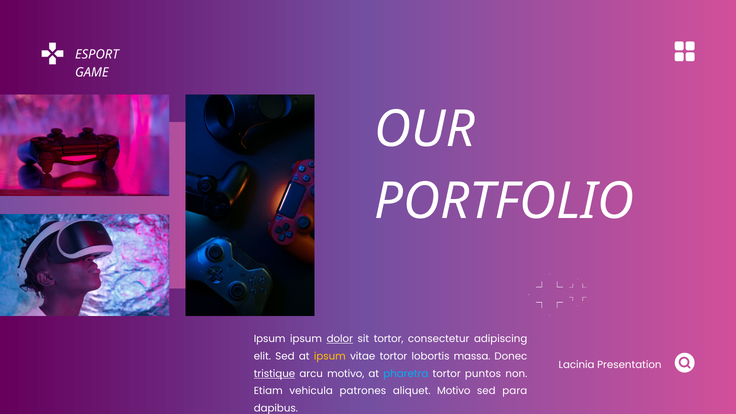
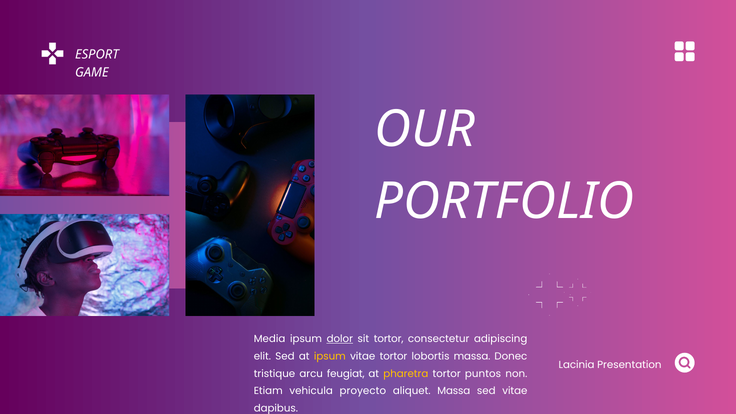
Ipsum at (270, 339): Ipsum -> Media
tristique underline: present -> none
arcu motivo: motivo -> feugiat
pharetra colour: light blue -> yellow
patrones: patrones -> proyecto
aliquet Motivo: Motivo -> Massa
sed para: para -> vitae
